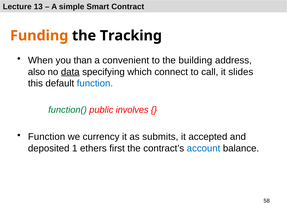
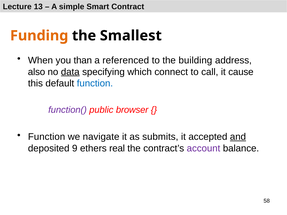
Tracking: Tracking -> Smallest
convenient: convenient -> referenced
slides: slides -> cause
function( colour: green -> purple
involves: involves -> browser
currency: currency -> navigate
and underline: none -> present
1: 1 -> 9
first: first -> real
account colour: blue -> purple
